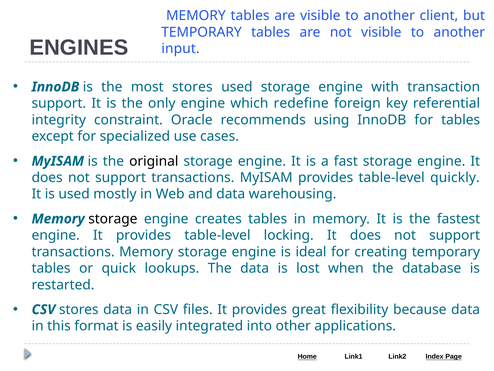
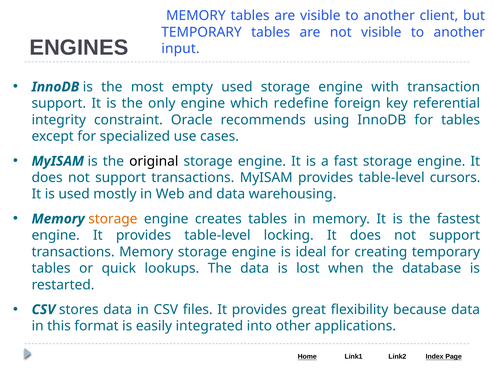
most stores: stores -> empty
quickly: quickly -> cursors
storage at (113, 219) colour: black -> orange
